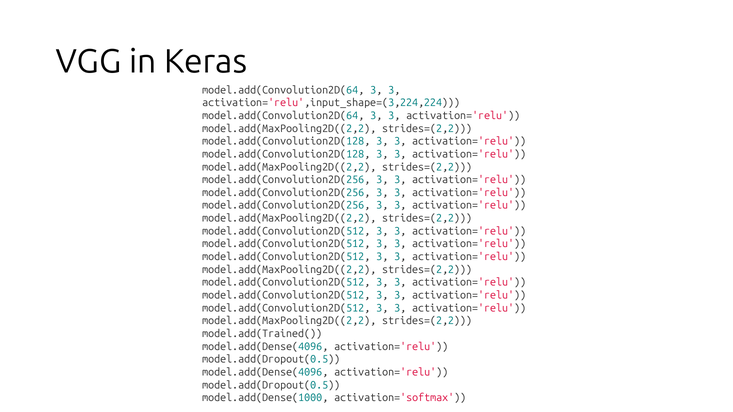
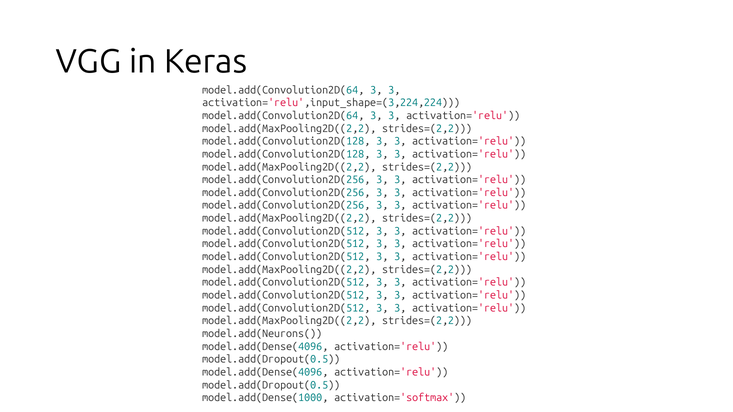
model.add(Trained(: model.add(Trained( -> model.add(Neurons(
